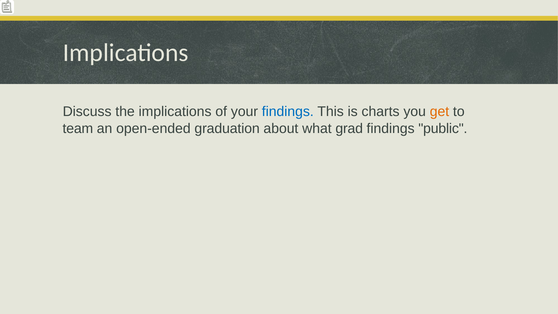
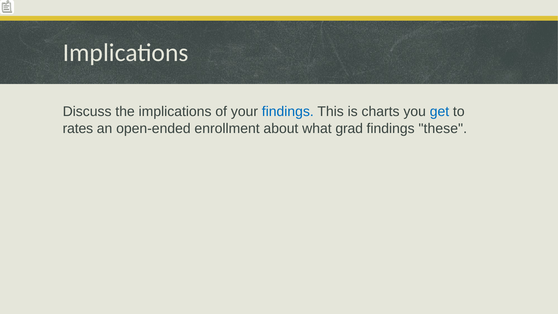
get colour: orange -> blue
team: team -> rates
graduation: graduation -> enrollment
public: public -> these
